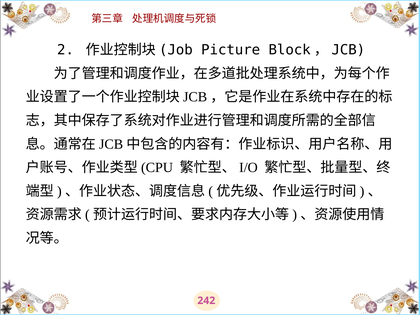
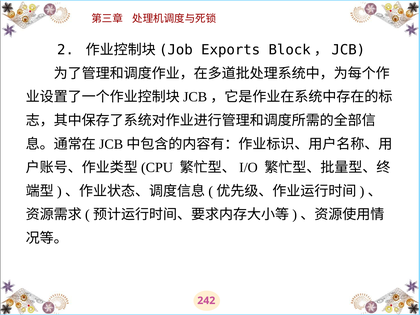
Picture: Picture -> Exports
